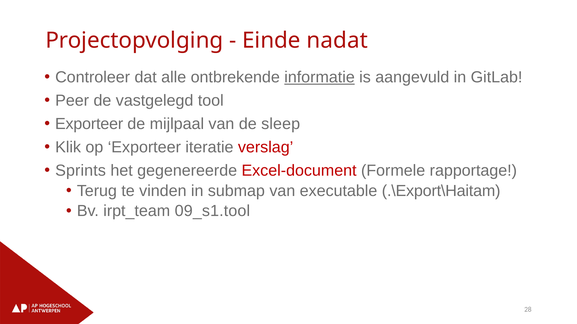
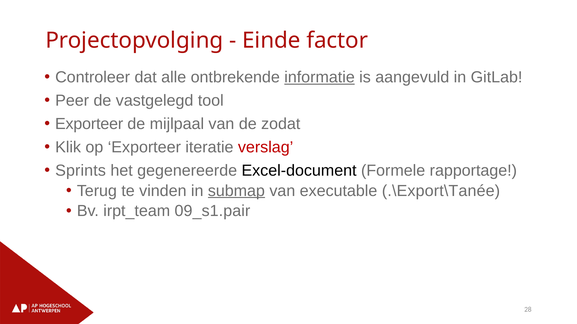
nadat: nadat -> factor
sleep: sleep -> zodat
Excel-document colour: red -> black
submap underline: none -> present
.\Export\Haitam: .\Export\Haitam -> .\Export\Tanée
09_s1.tool: 09_s1.tool -> 09_s1.pair
